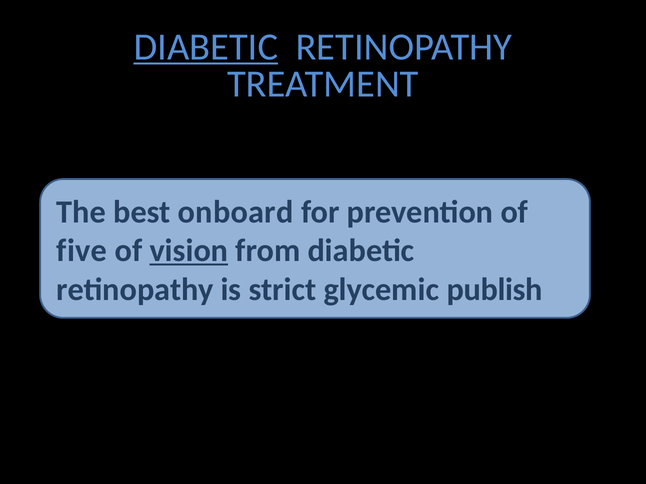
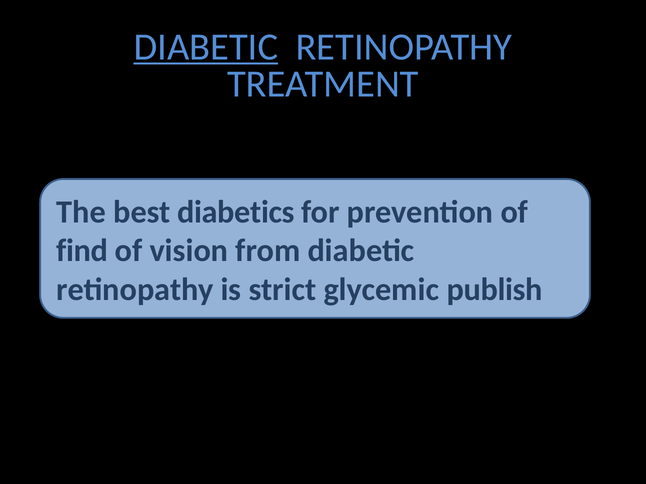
onboard: onboard -> diabetics
five: five -> find
vision underline: present -> none
